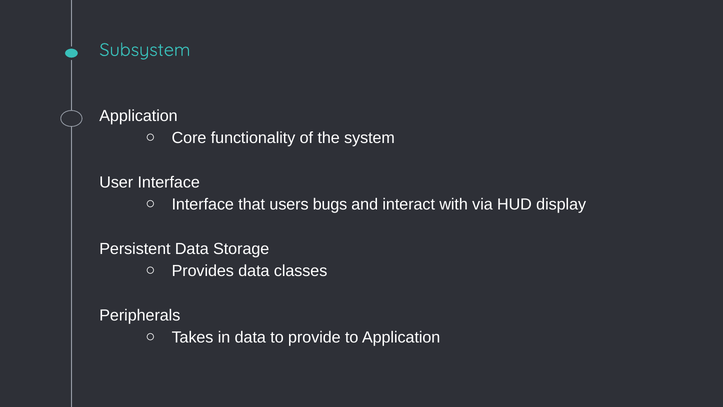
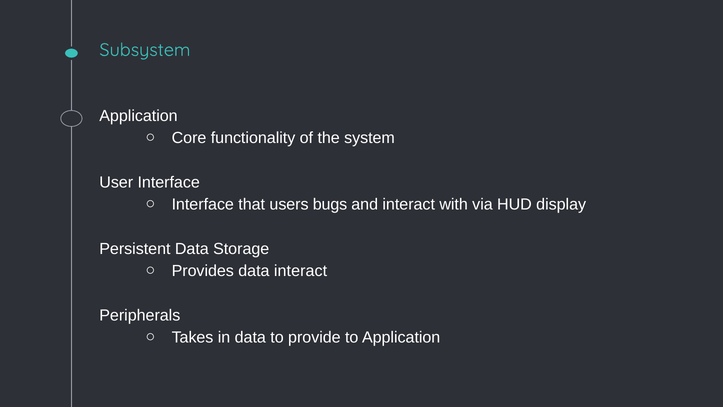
data classes: classes -> interact
